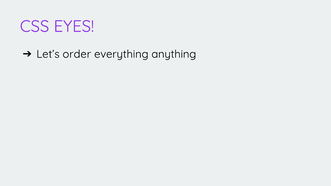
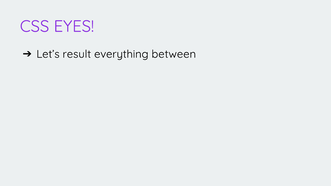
order: order -> result
anything: anything -> between
